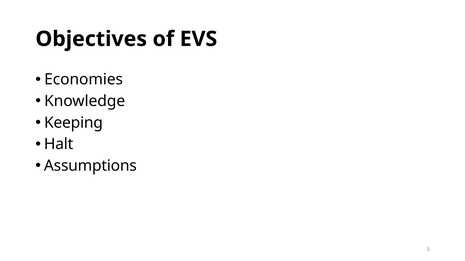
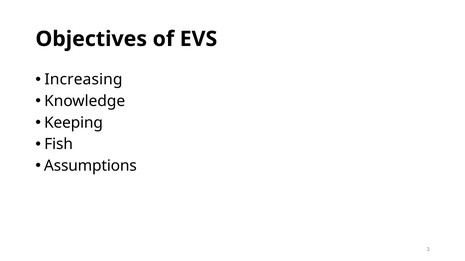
Economies: Economies -> Increasing
Halt: Halt -> Fish
